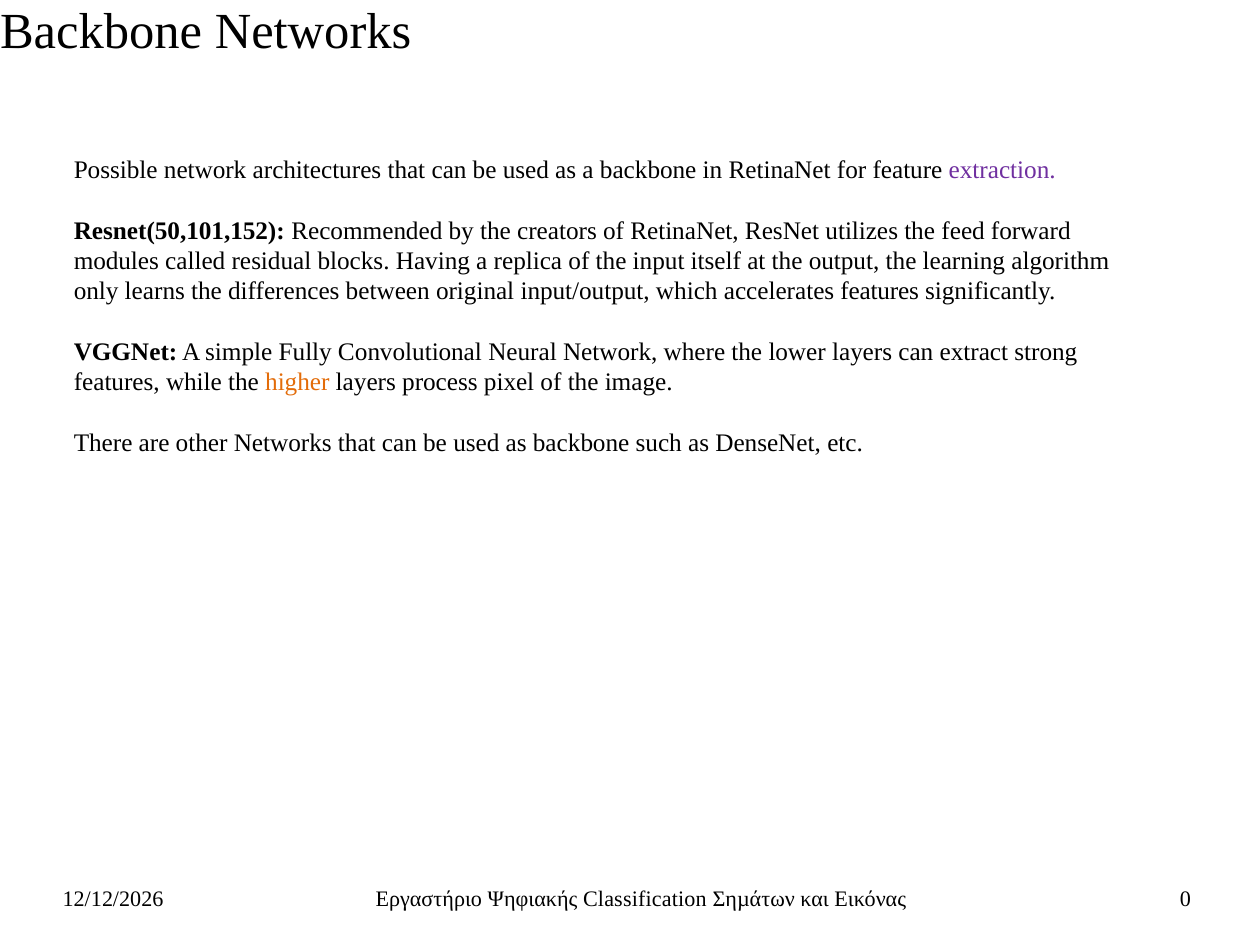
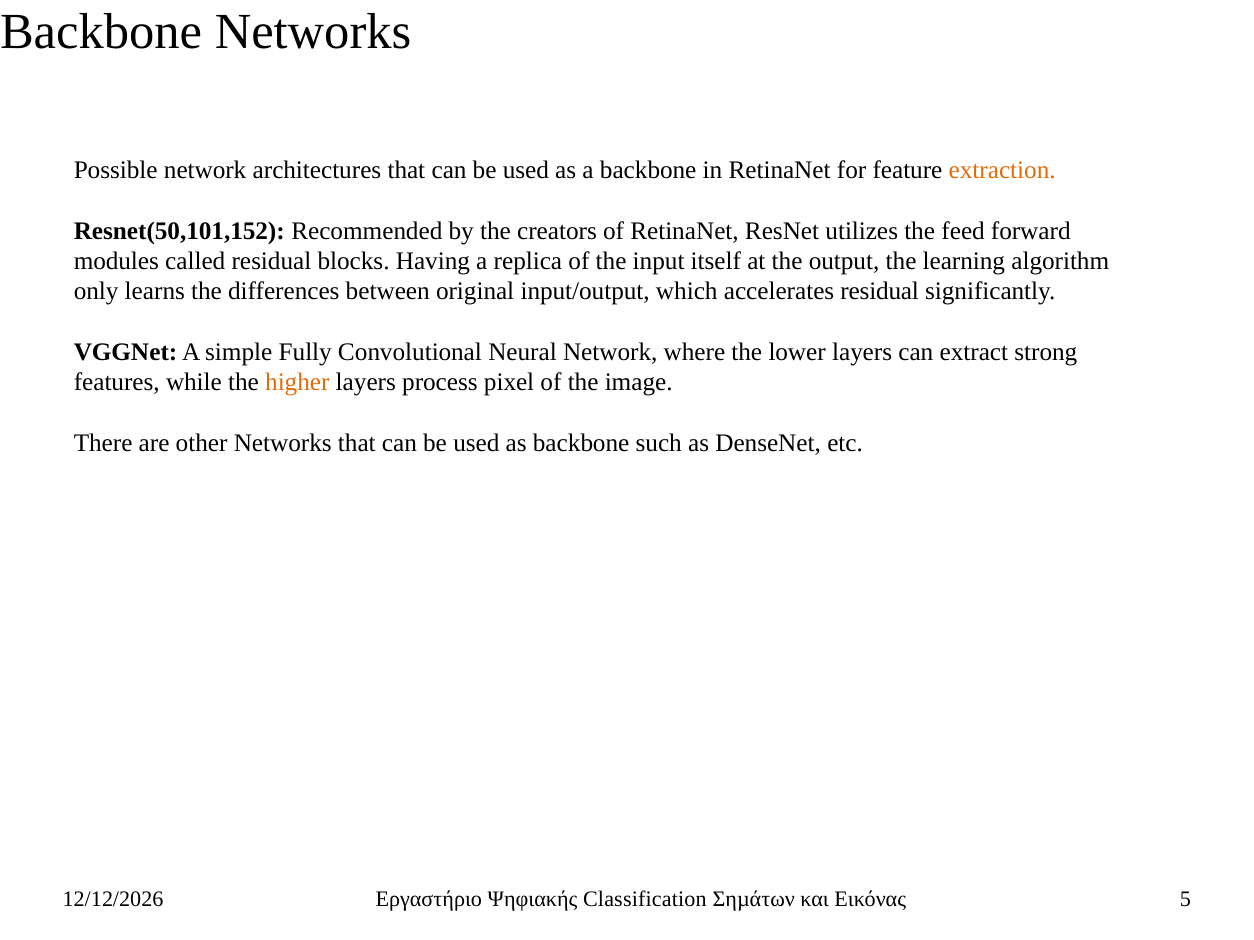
extraction colour: purple -> orange
accelerates features: features -> residual
0: 0 -> 5
